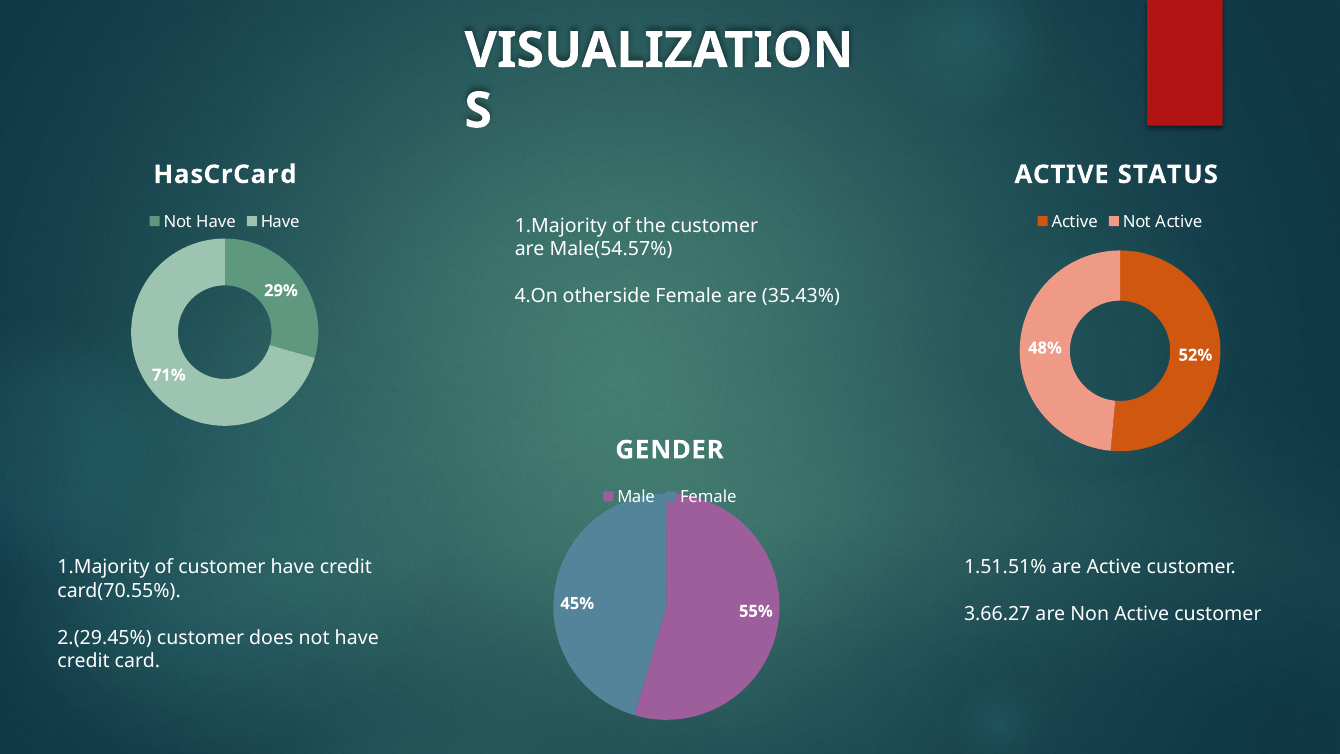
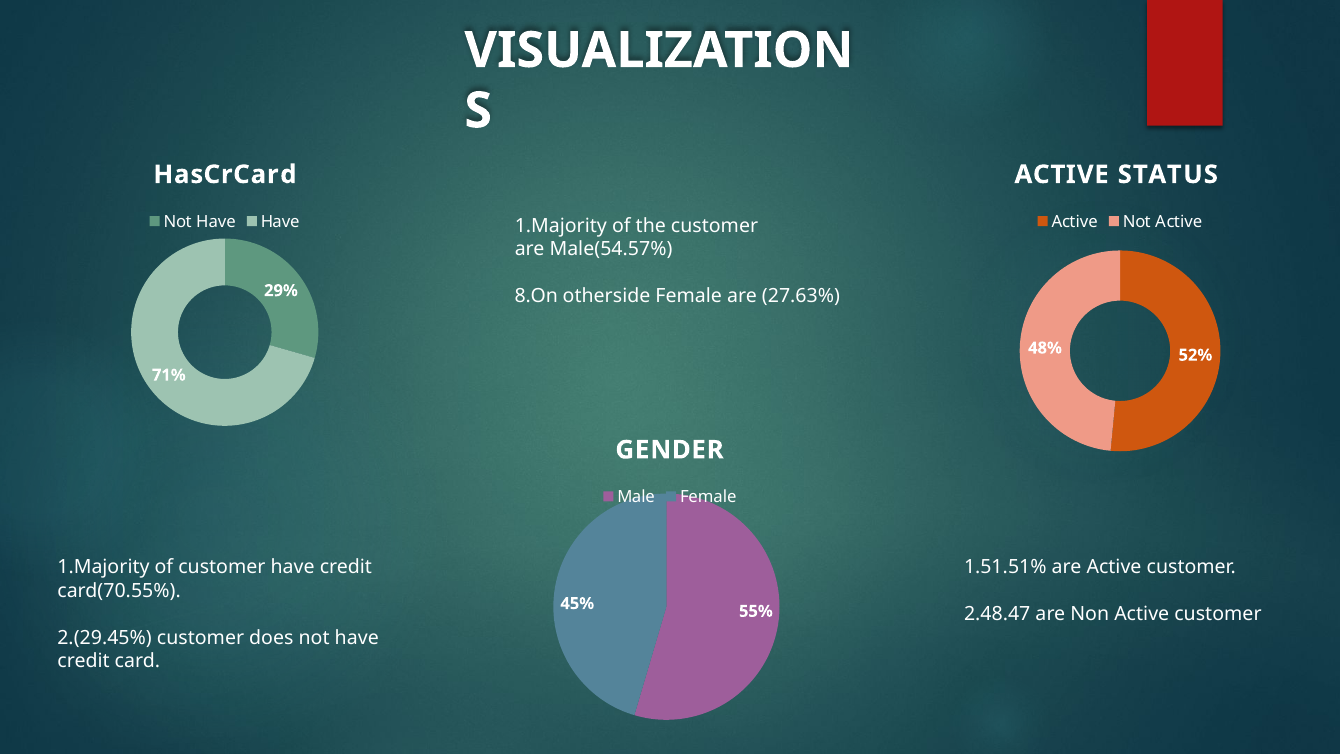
4.On: 4.On -> 8.On
35.43%: 35.43% -> 27.63%
3.66.27: 3.66.27 -> 2.48.47
